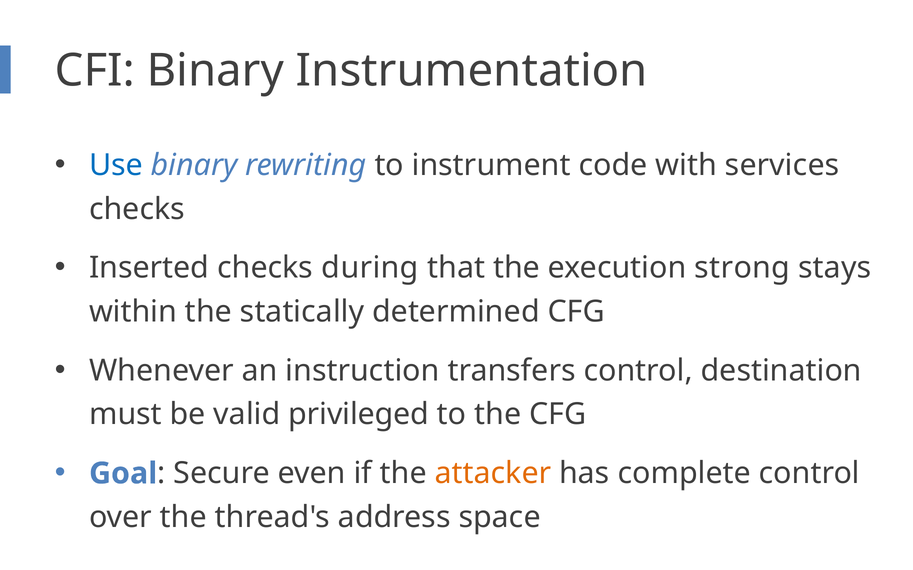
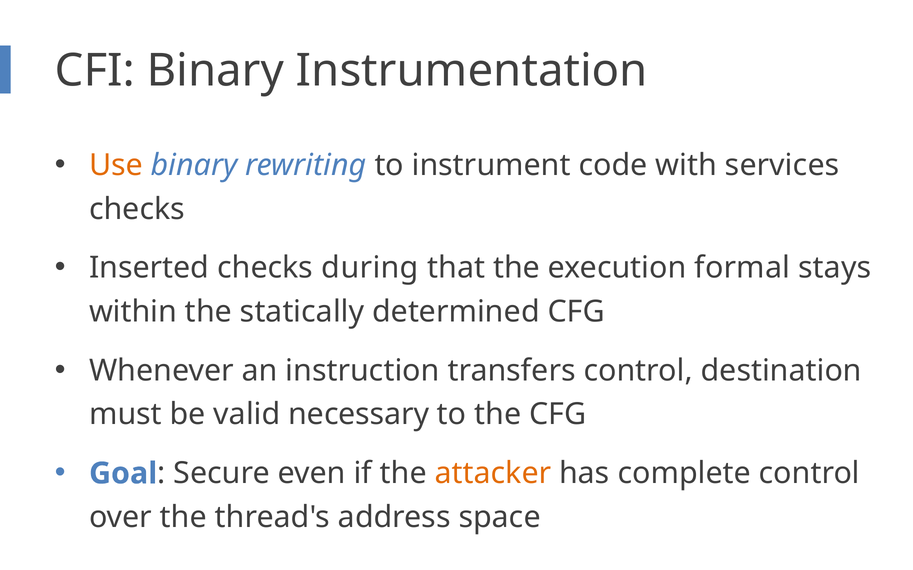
Use colour: blue -> orange
strong: strong -> formal
privileged: privileged -> necessary
